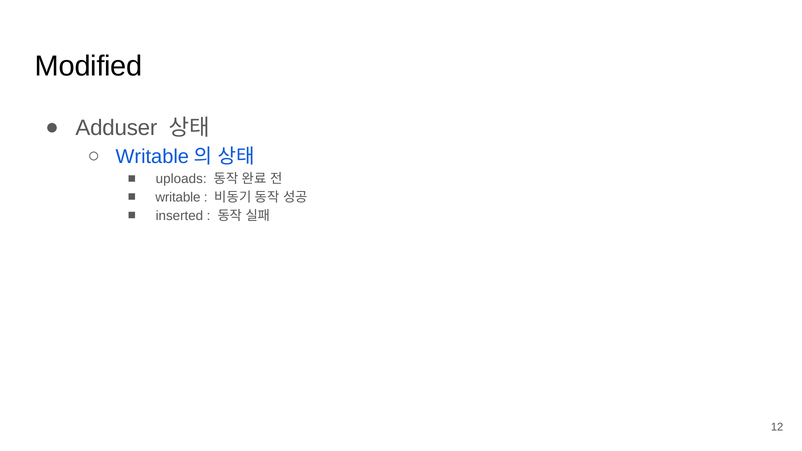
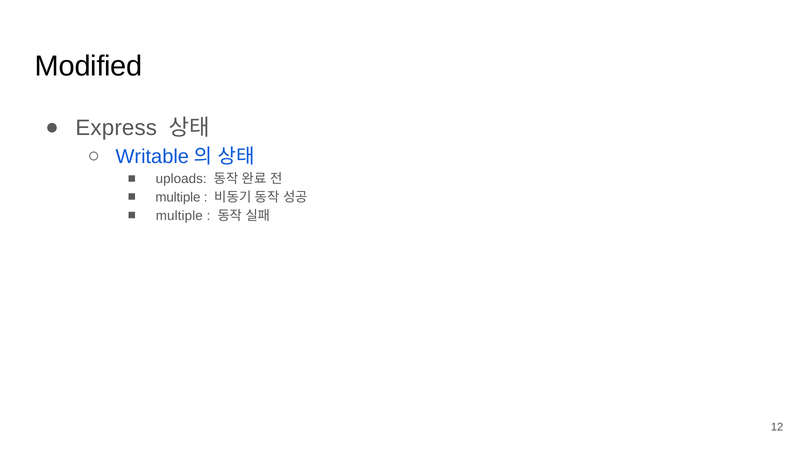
Adduser: Adduser -> Express
writable at (178, 197): writable -> multiple
inserted at (179, 216): inserted -> multiple
